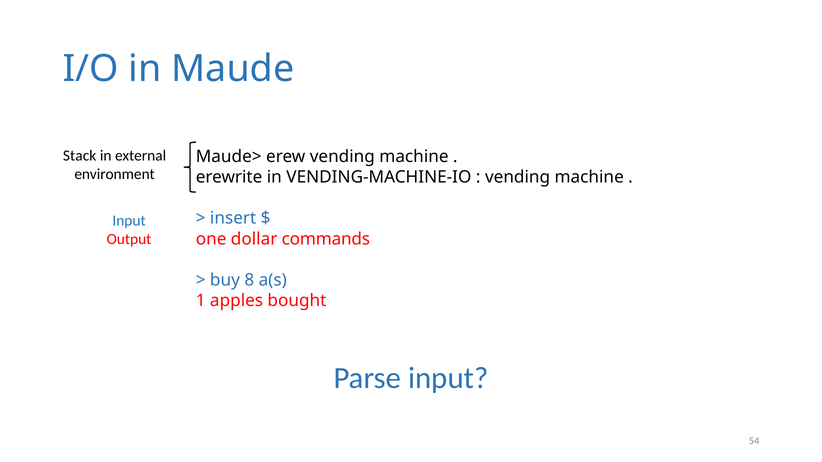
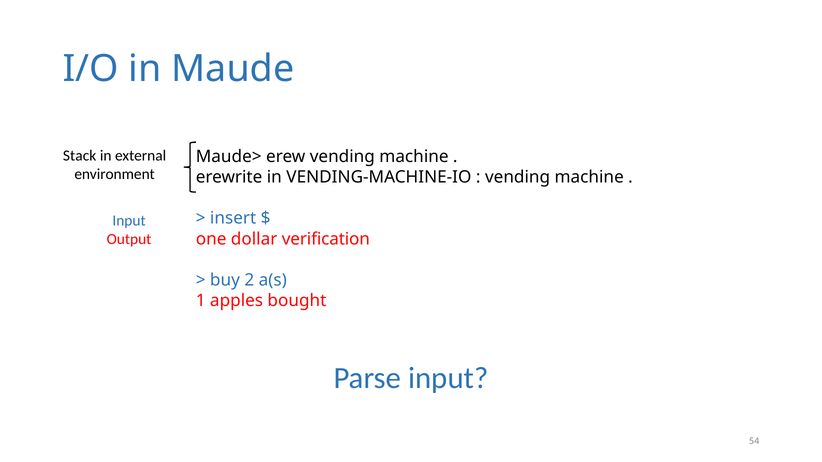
commands: commands -> verification
8: 8 -> 2
